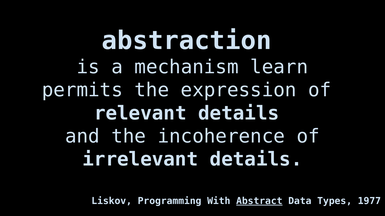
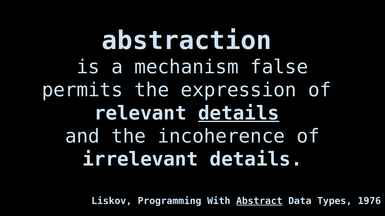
learn: learn -> false
details at (239, 113) underline: none -> present
1977: 1977 -> 1976
